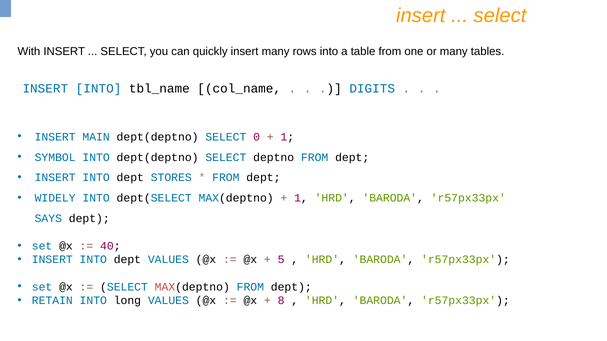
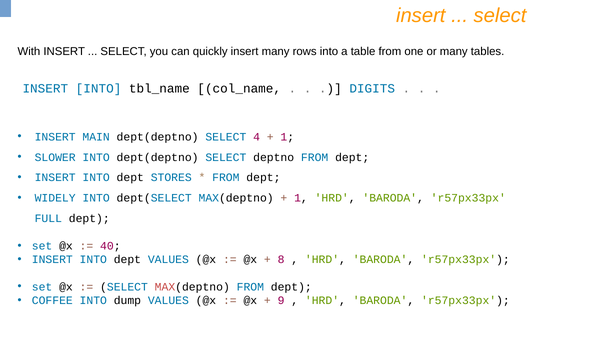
0: 0 -> 4
SYMBOL: SYMBOL -> SLOWER
SAYS: SAYS -> FULL
5: 5 -> 8
RETAIN: RETAIN -> COFFEE
long: long -> dump
8: 8 -> 9
